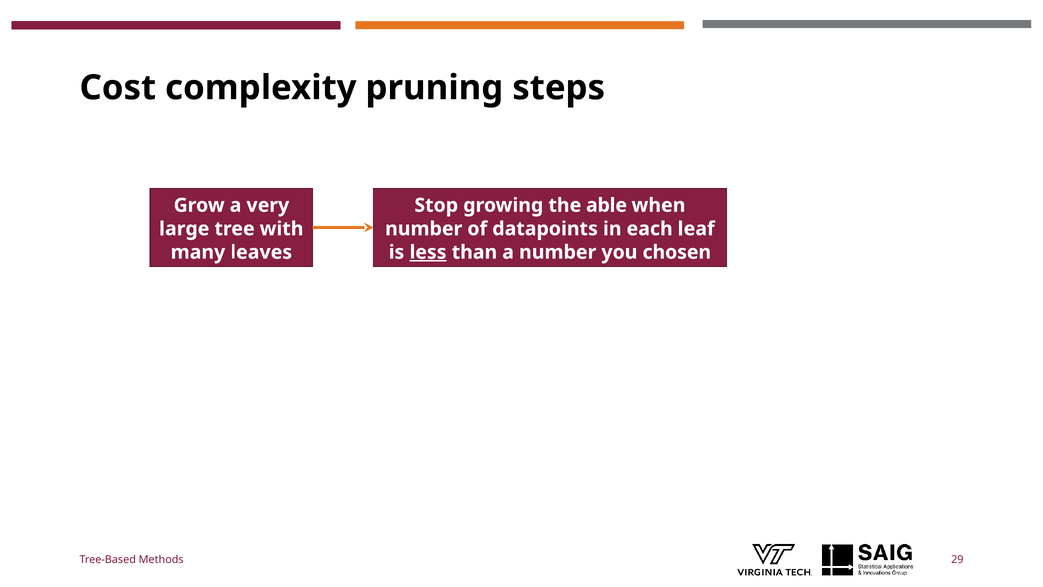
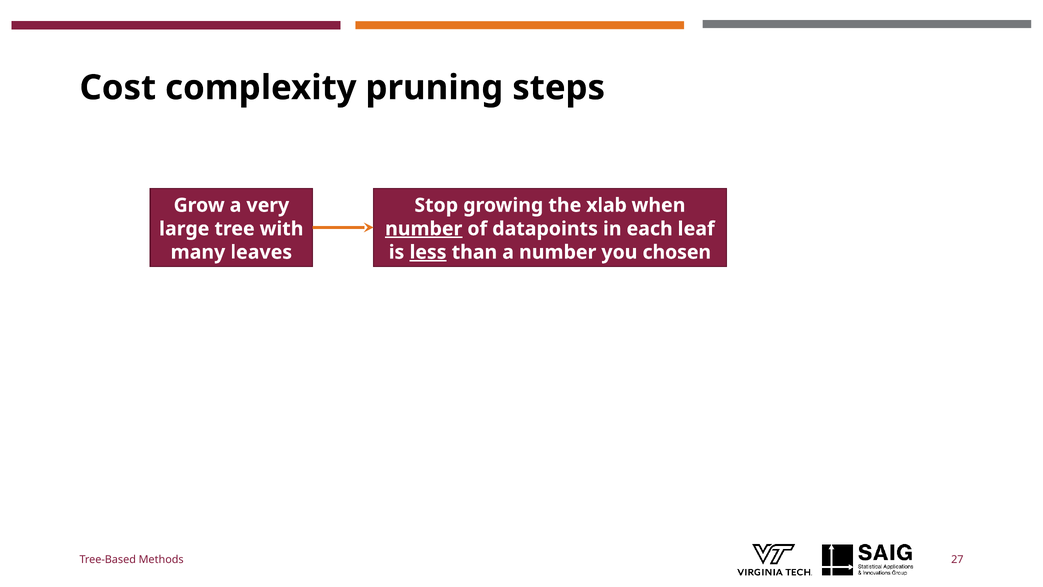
able: able -> xlab
number at (424, 229) underline: none -> present
29: 29 -> 27
